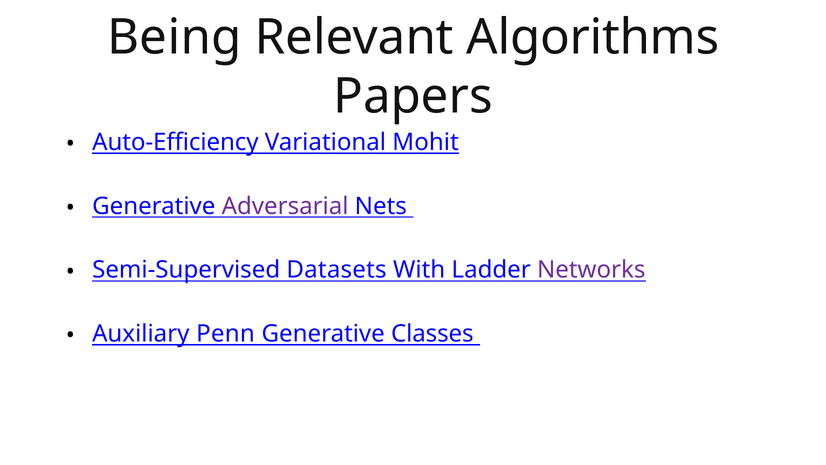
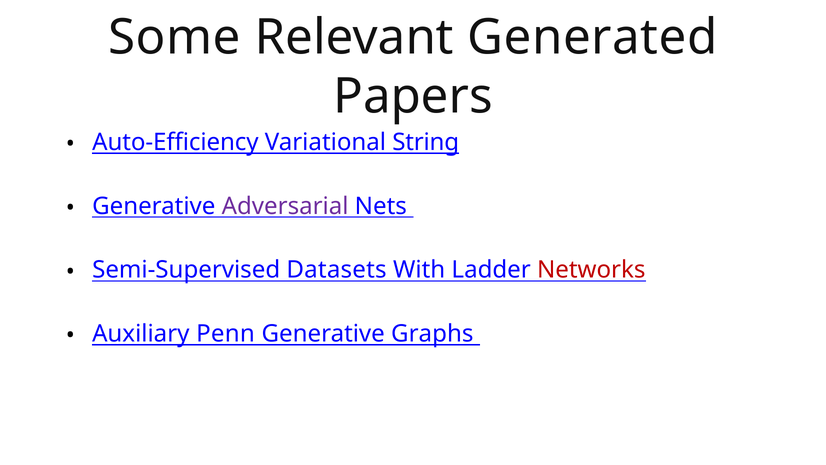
Being: Being -> Some
Algorithms: Algorithms -> Generated
Mohit: Mohit -> String
Networks colour: purple -> red
Classes: Classes -> Graphs
